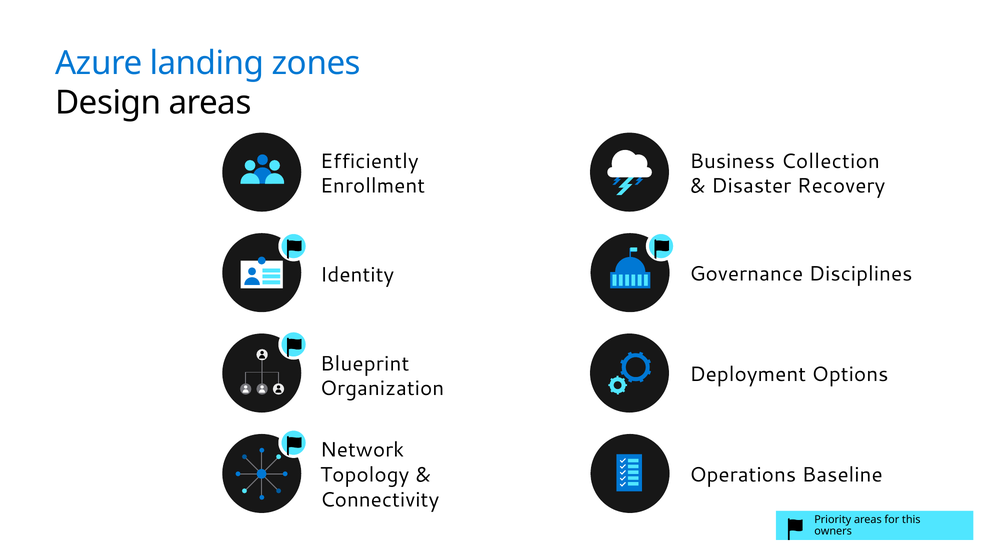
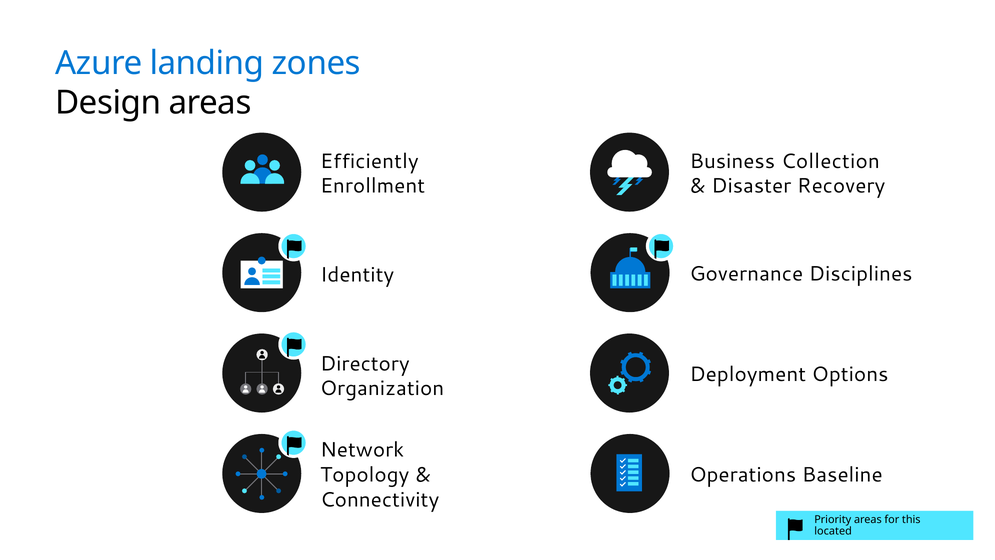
Blueprint: Blueprint -> Directory
owners: owners -> located
